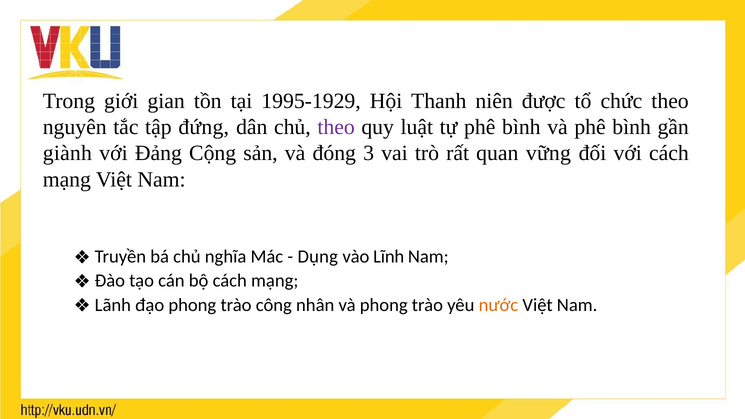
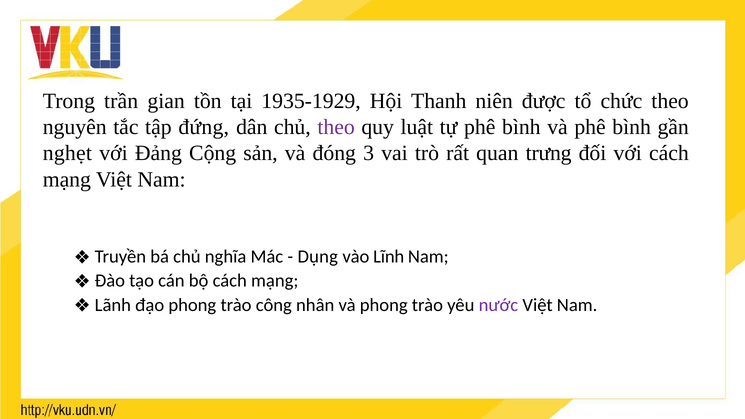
giới: giới -> trần
1995-1929: 1995-1929 -> 1935-1929
giành: giành -> nghẹt
vững: vững -> trưng
nước colour: orange -> purple
